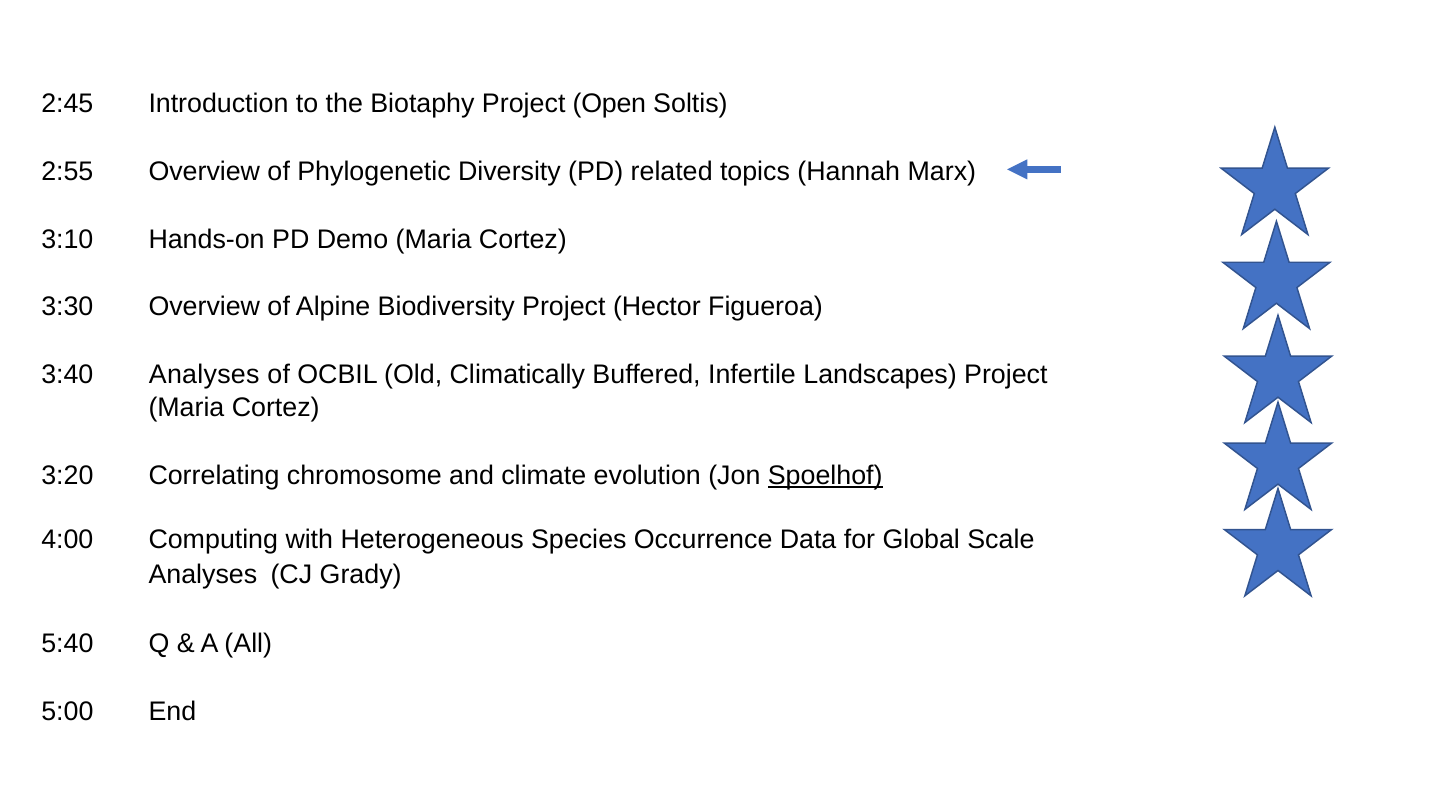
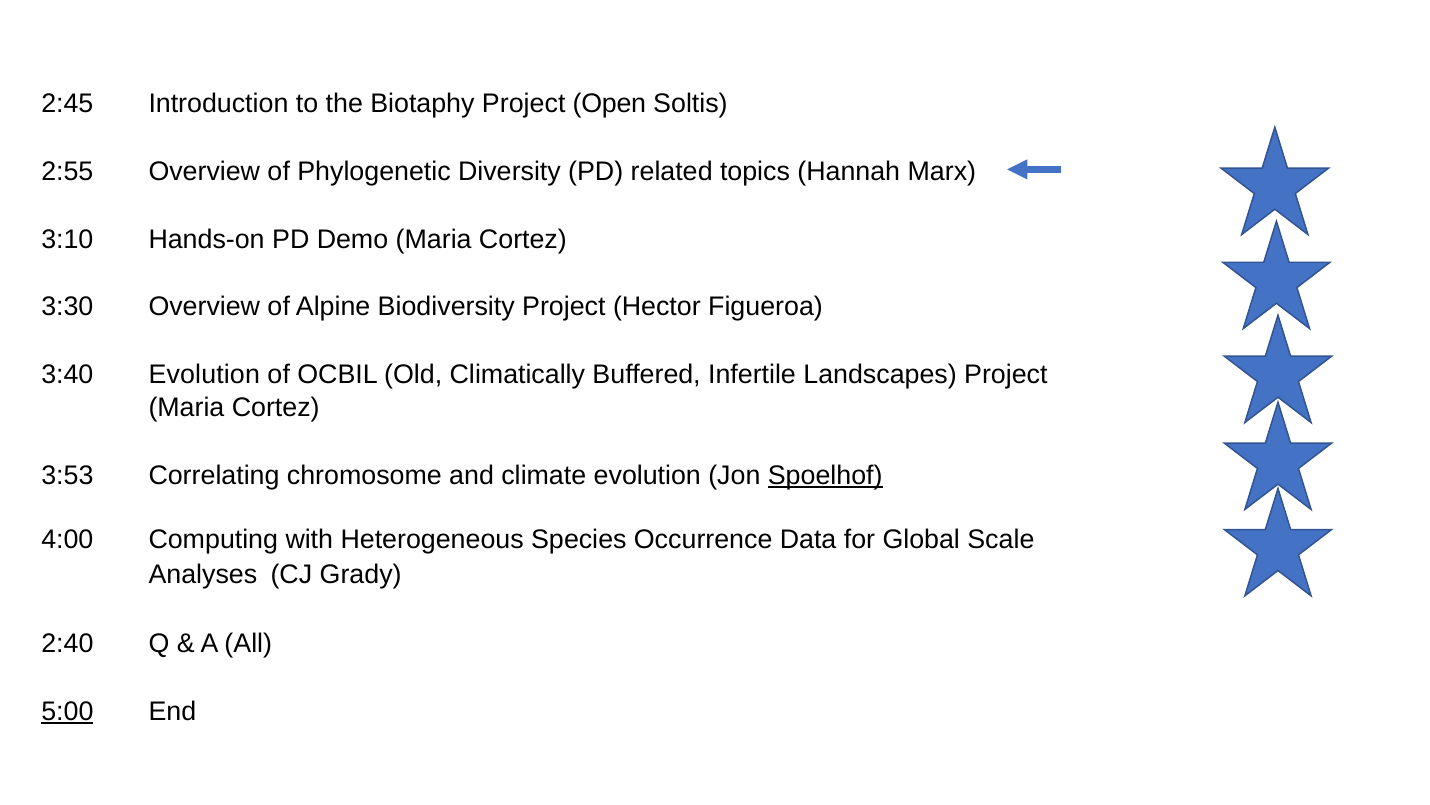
3:40 Analyses: Analyses -> Evolution
3:20: 3:20 -> 3:53
5:40: 5:40 -> 2:40
5:00 underline: none -> present
